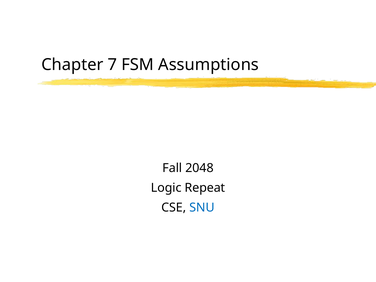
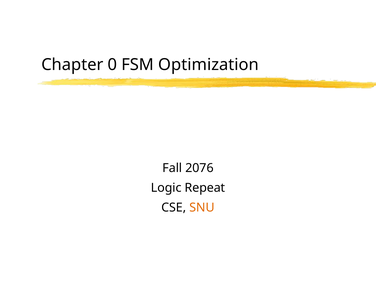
7: 7 -> 0
Assumptions: Assumptions -> Optimization
2048: 2048 -> 2076
SNU colour: blue -> orange
